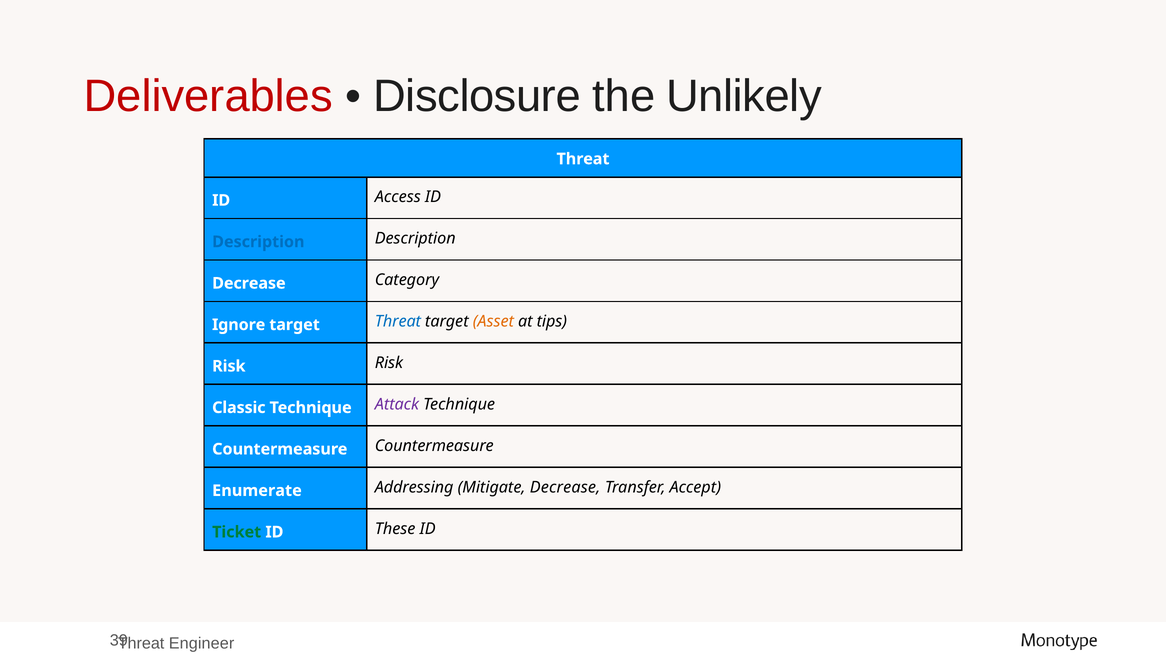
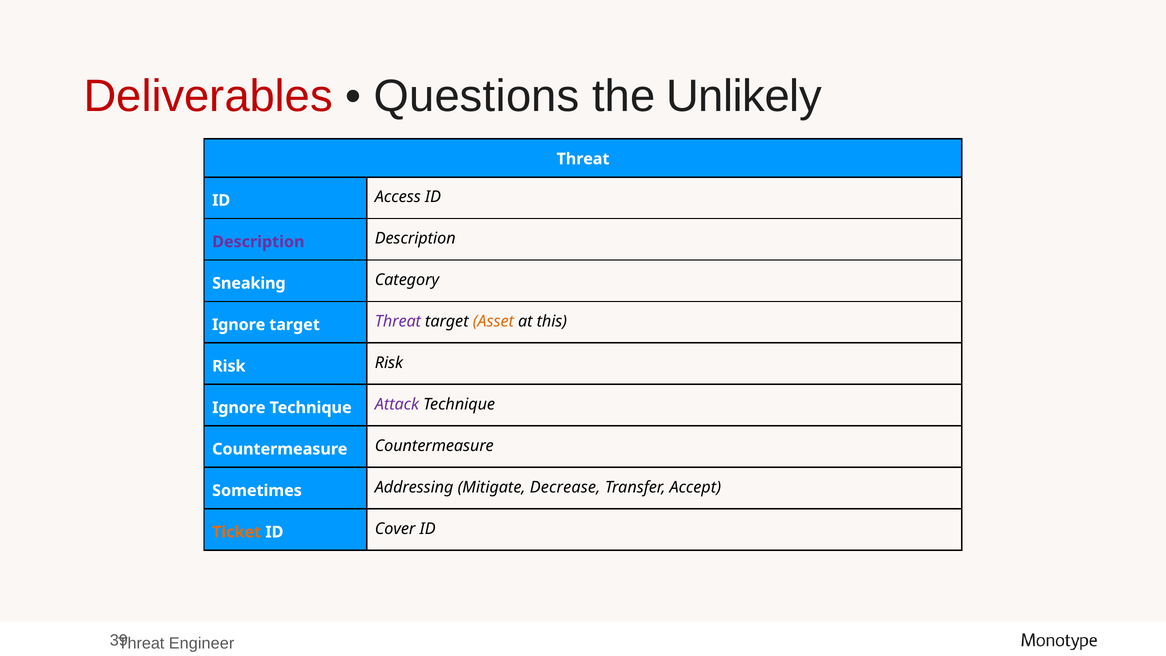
Disclosure: Disclosure -> Questions
Description at (258, 242) colour: blue -> purple
Decrease at (249, 283): Decrease -> Sneaking
Threat at (398, 321) colour: blue -> purple
tips: tips -> this
Classic at (239, 408): Classic -> Ignore
Enumerate: Enumerate -> Sometimes
Ticket colour: green -> orange
These: These -> Cover
